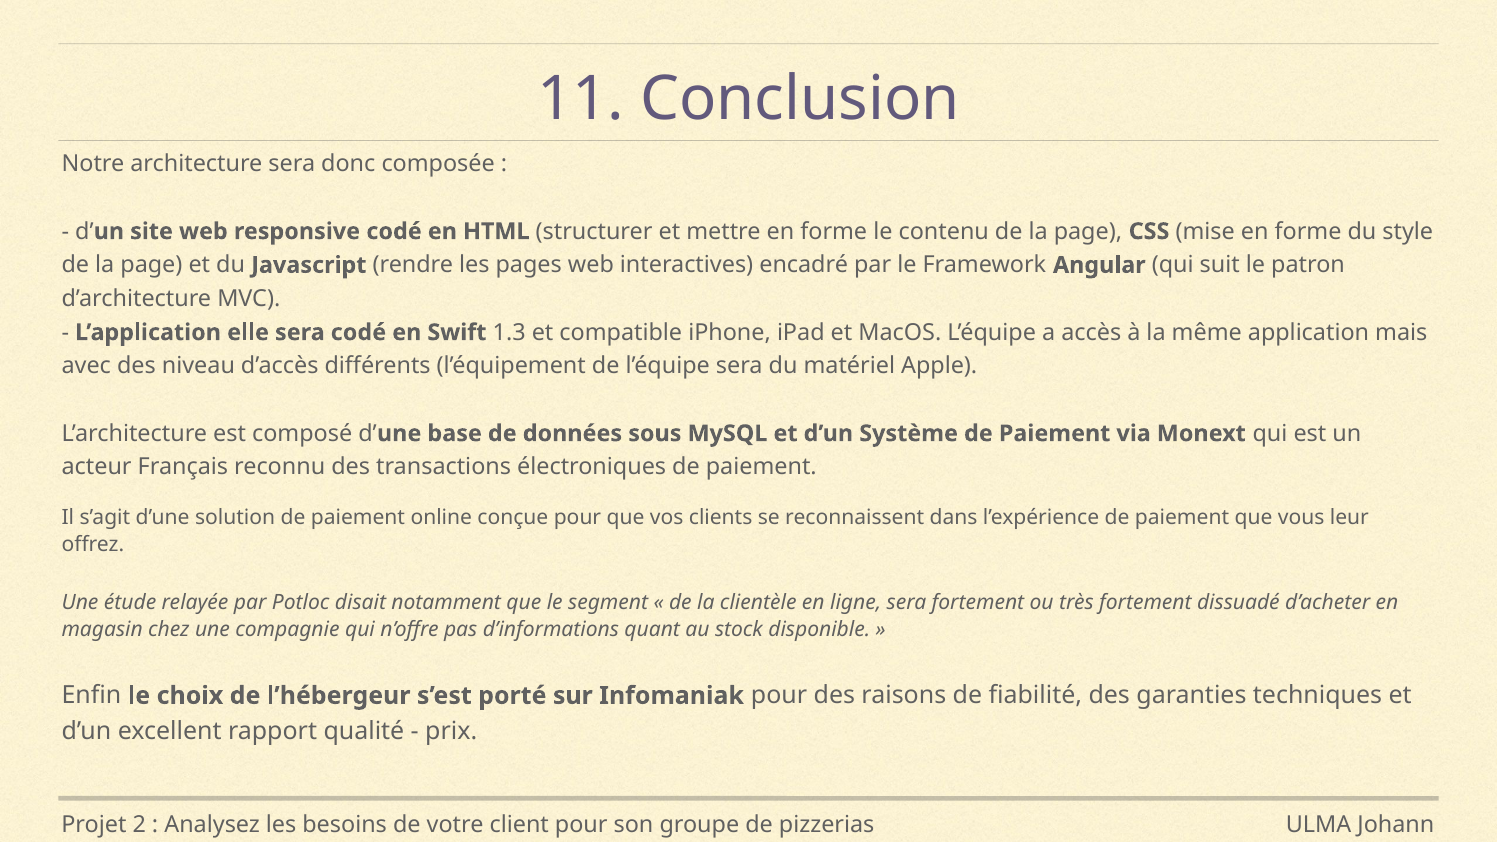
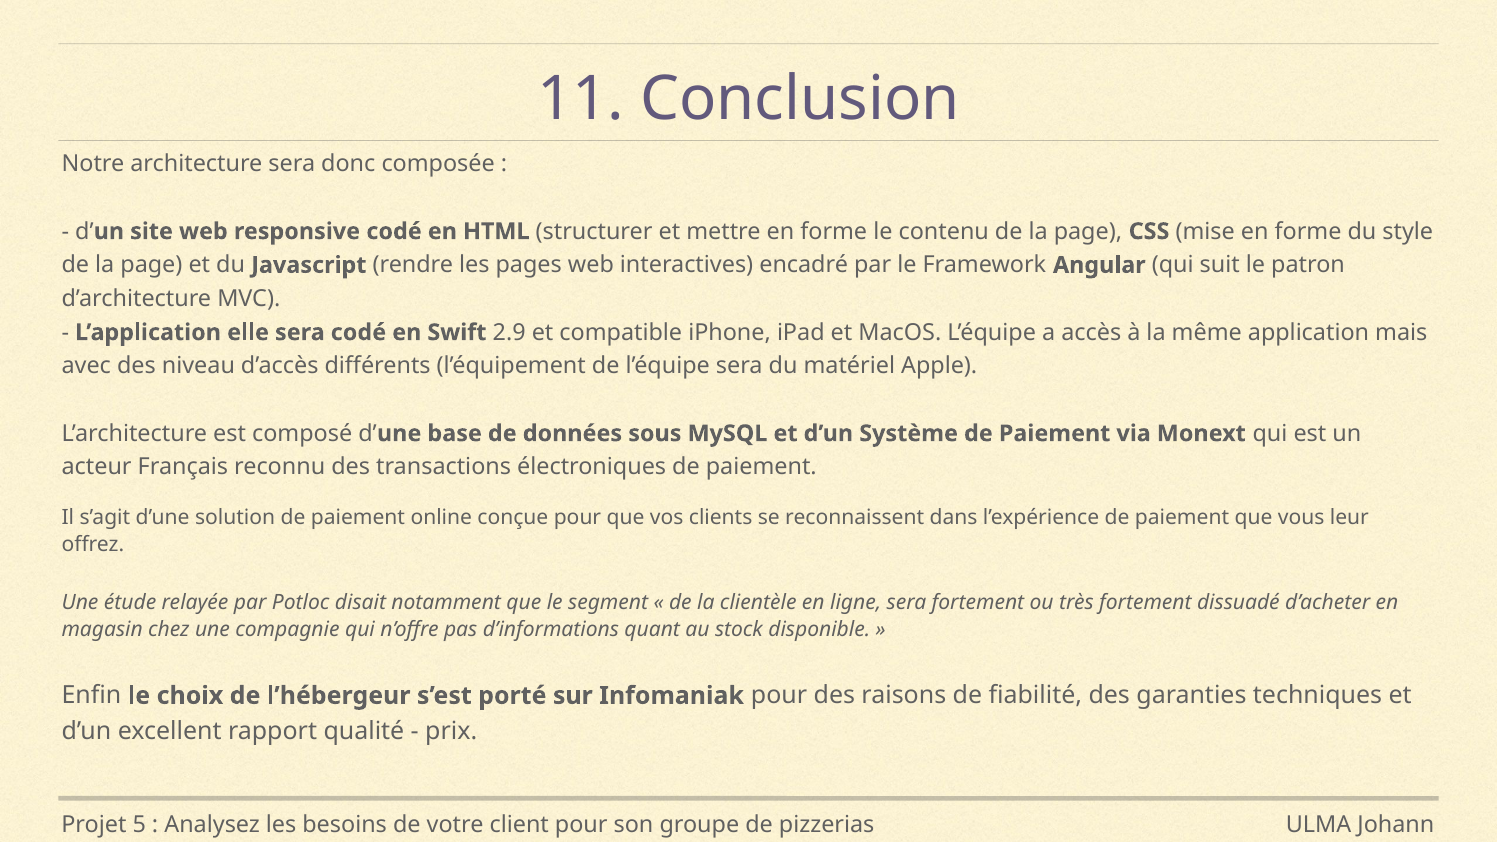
1.3: 1.3 -> 2.9
2: 2 -> 5
